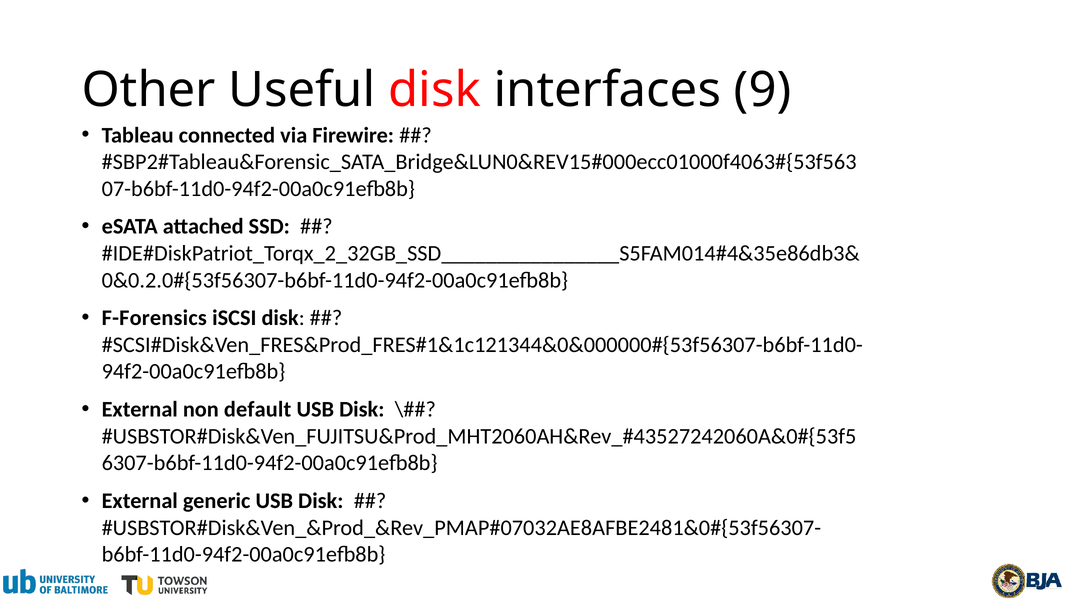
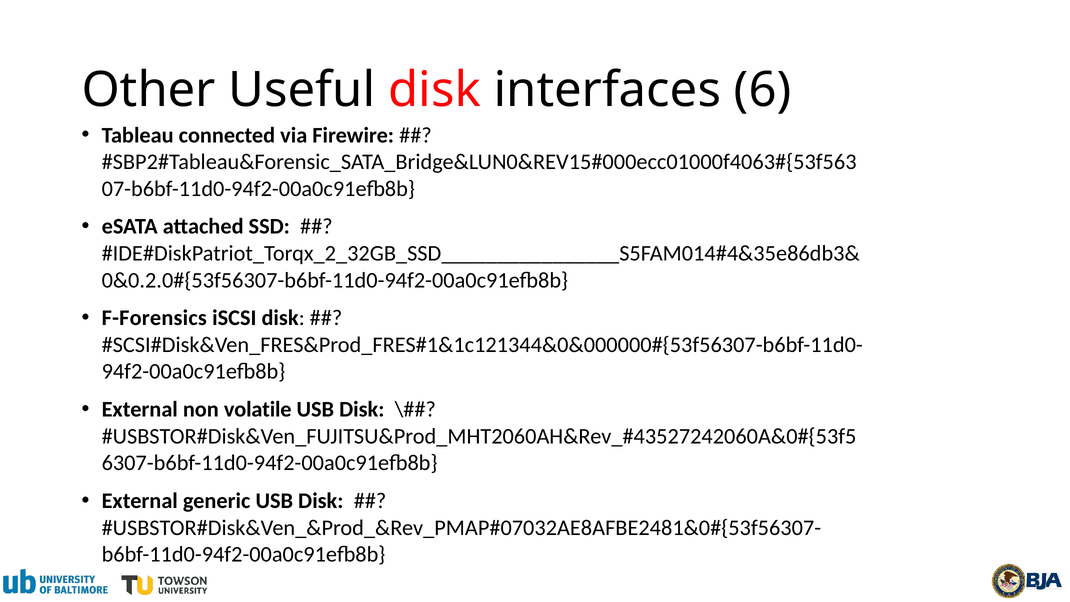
9: 9 -> 6
default: default -> volatile
